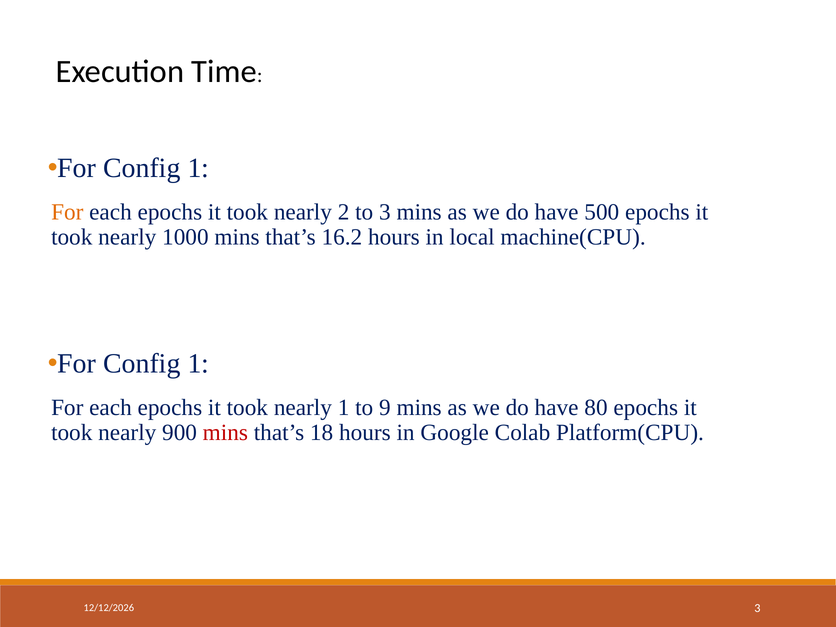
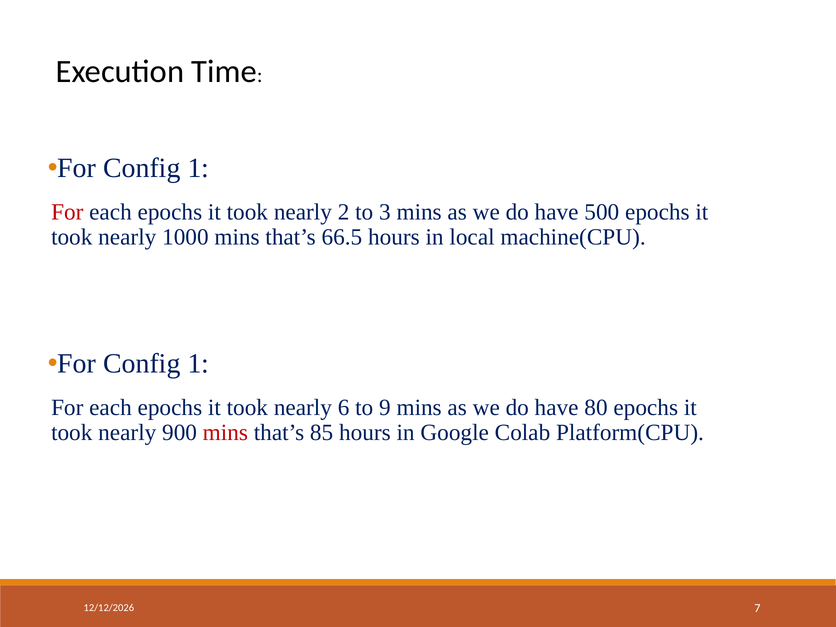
For at (67, 212) colour: orange -> red
16.2: 16.2 -> 66.5
nearly 1: 1 -> 6
18: 18 -> 85
3 at (757, 608): 3 -> 7
